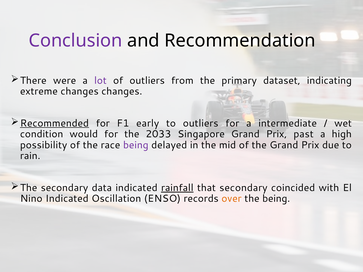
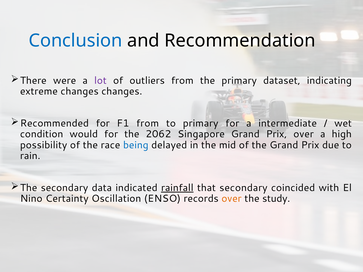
Conclusion colour: purple -> blue
Recommended underline: present -> none
F1 early: early -> from
to outliers: outliers -> primary
2033: 2033 -> 2062
Prix past: past -> over
being at (136, 145) colour: purple -> blue
Nino Indicated: Indicated -> Certainty
the being: being -> study
